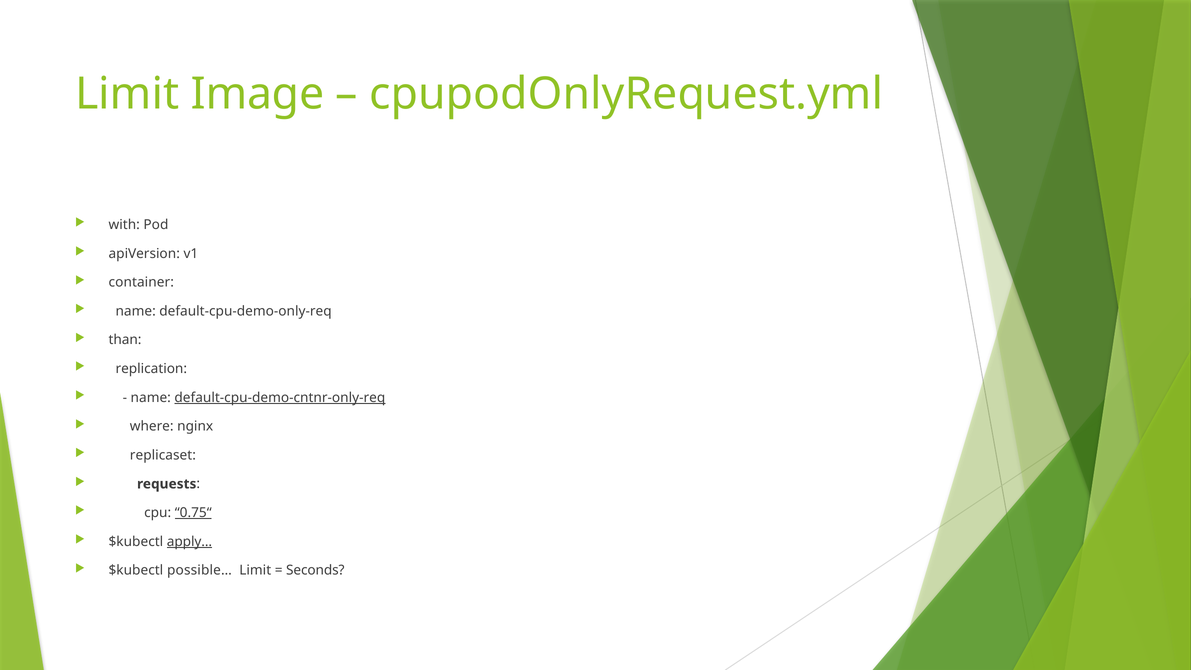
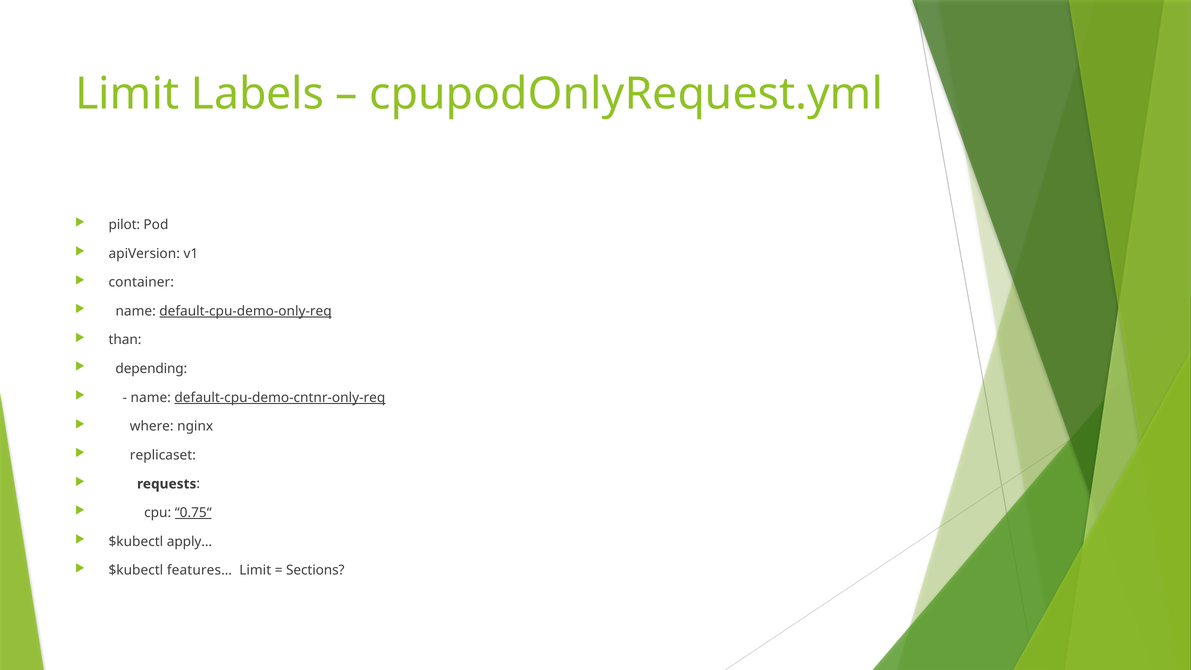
Image: Image -> Labels
with: with -> pilot
default-cpu-demo-only-req underline: none -> present
replication: replication -> depending
apply… underline: present -> none
possible…: possible… -> features…
Seconds: Seconds -> Sections
